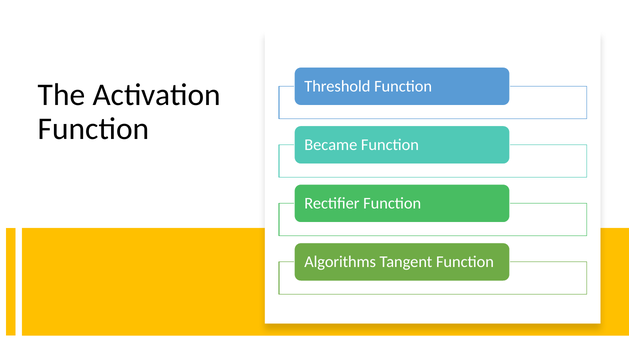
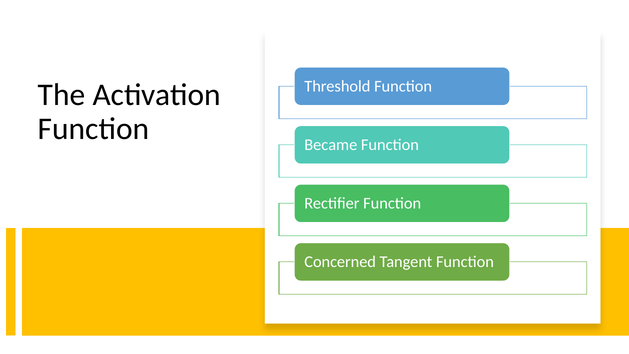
Algorithms: Algorithms -> Concerned
